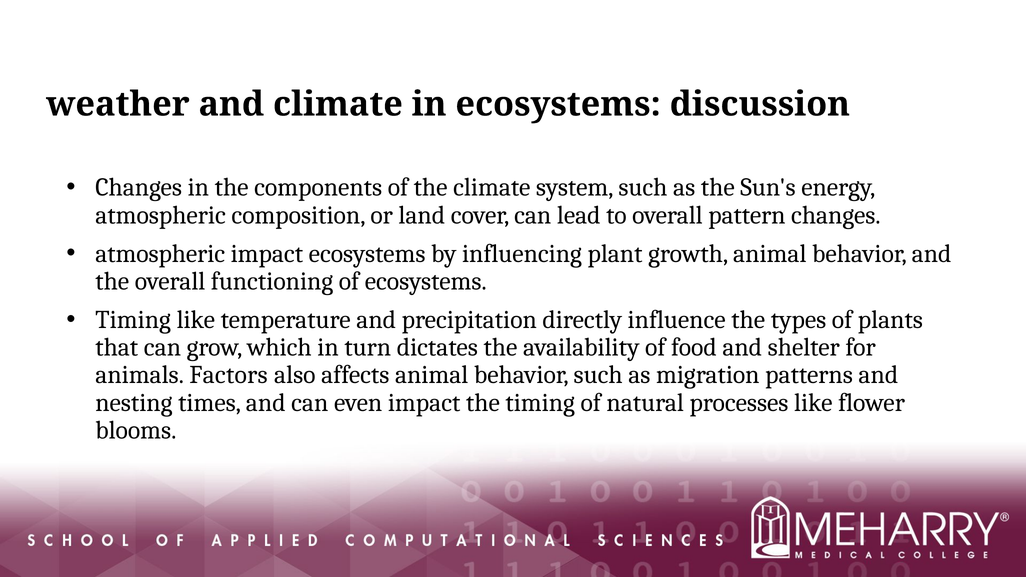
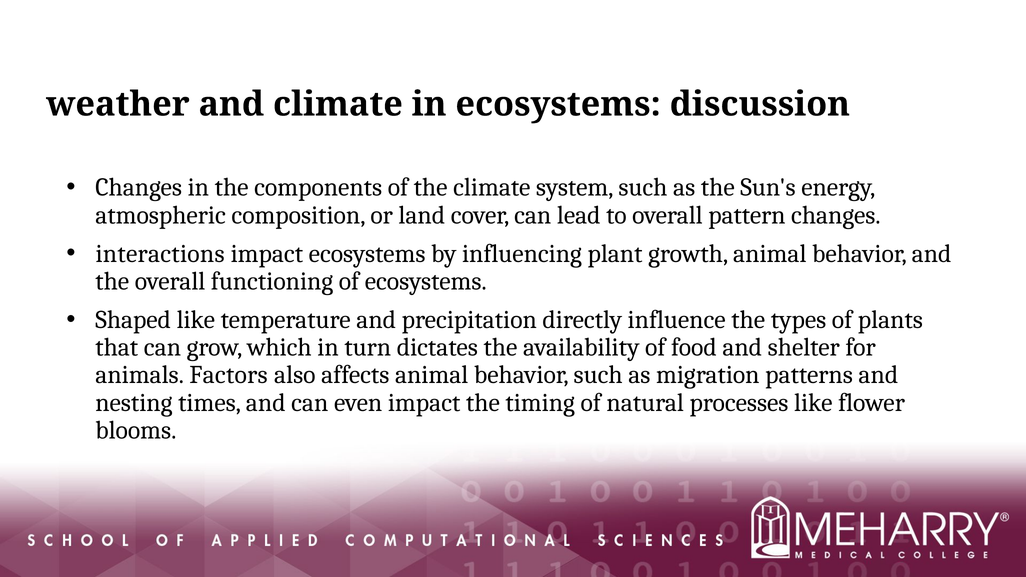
atmospheric at (160, 254): atmospheric -> interactions
Timing at (133, 320): Timing -> Shaped
